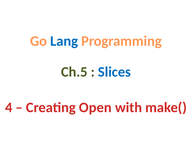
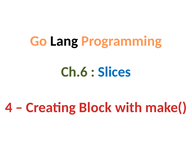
Lang colour: blue -> black
Ch.5: Ch.5 -> Ch.6
Open: Open -> Block
